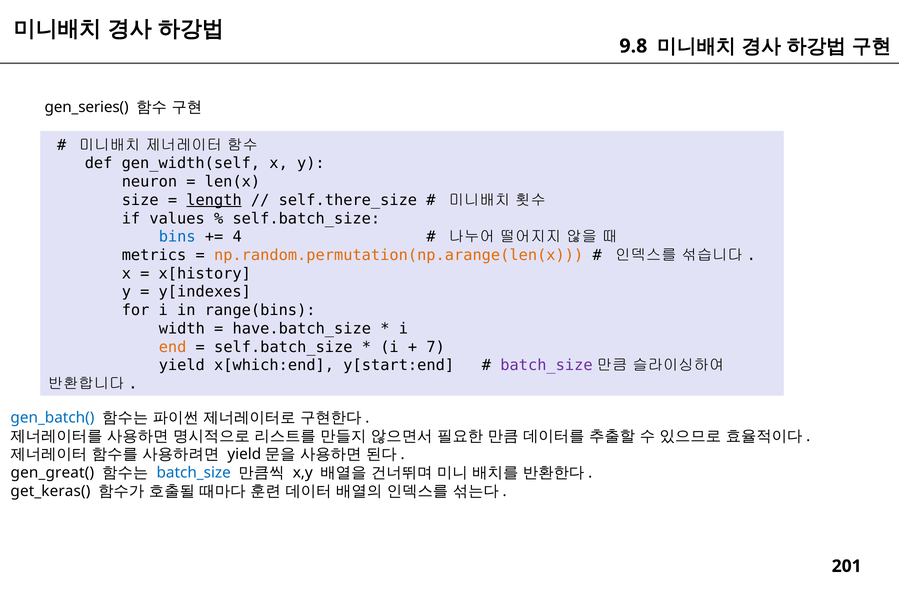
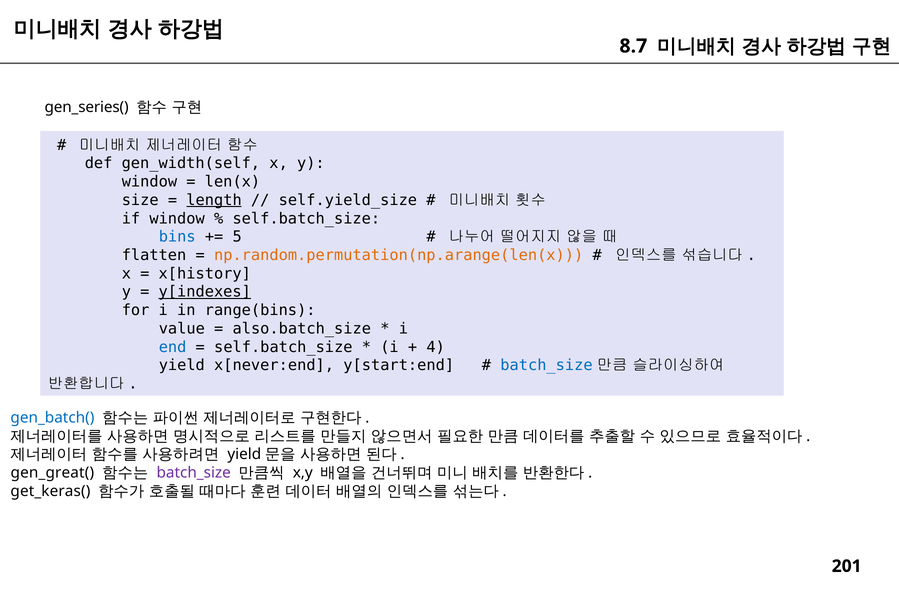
9.8: 9.8 -> 8.7
neuron at (149, 182): neuron -> window
self.there_size: self.there_size -> self.yield_size
if values: values -> window
4: 4 -> 5
metrics: metrics -> flatten
y[indexes underline: none -> present
width: width -> value
have.batch_size: have.batch_size -> also.batch_size
end colour: orange -> blue
7: 7 -> 4
x[which:end: x[which:end -> x[never:end
batch_size at (546, 366) colour: purple -> blue
batch_size at (194, 473) colour: blue -> purple
